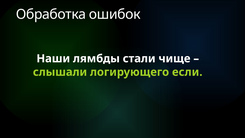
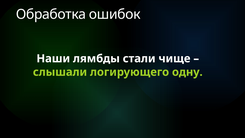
если: если -> одну
